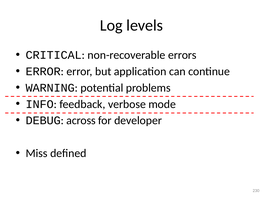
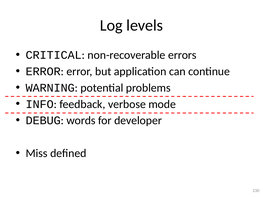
across: across -> words
